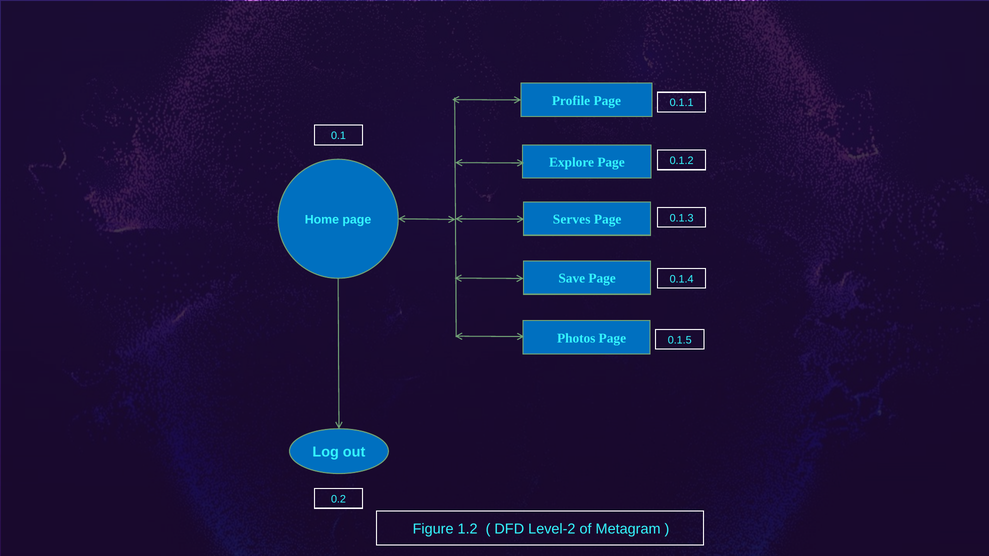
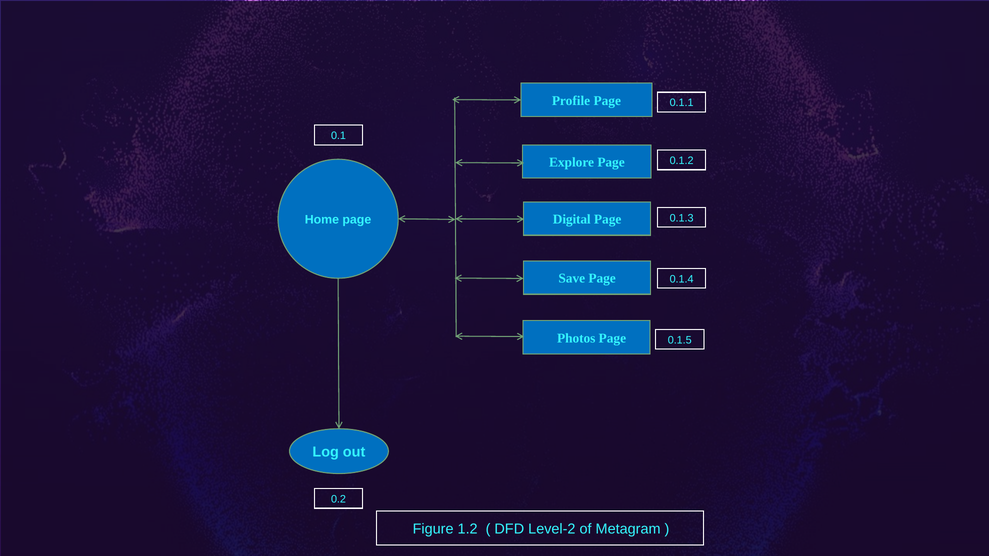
Serves: Serves -> Digital
